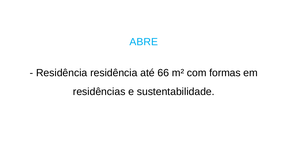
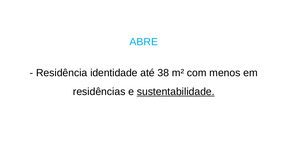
Residência residência: residência -> identidade
66: 66 -> 38
formas: formas -> menos
sustentabilidade underline: none -> present
